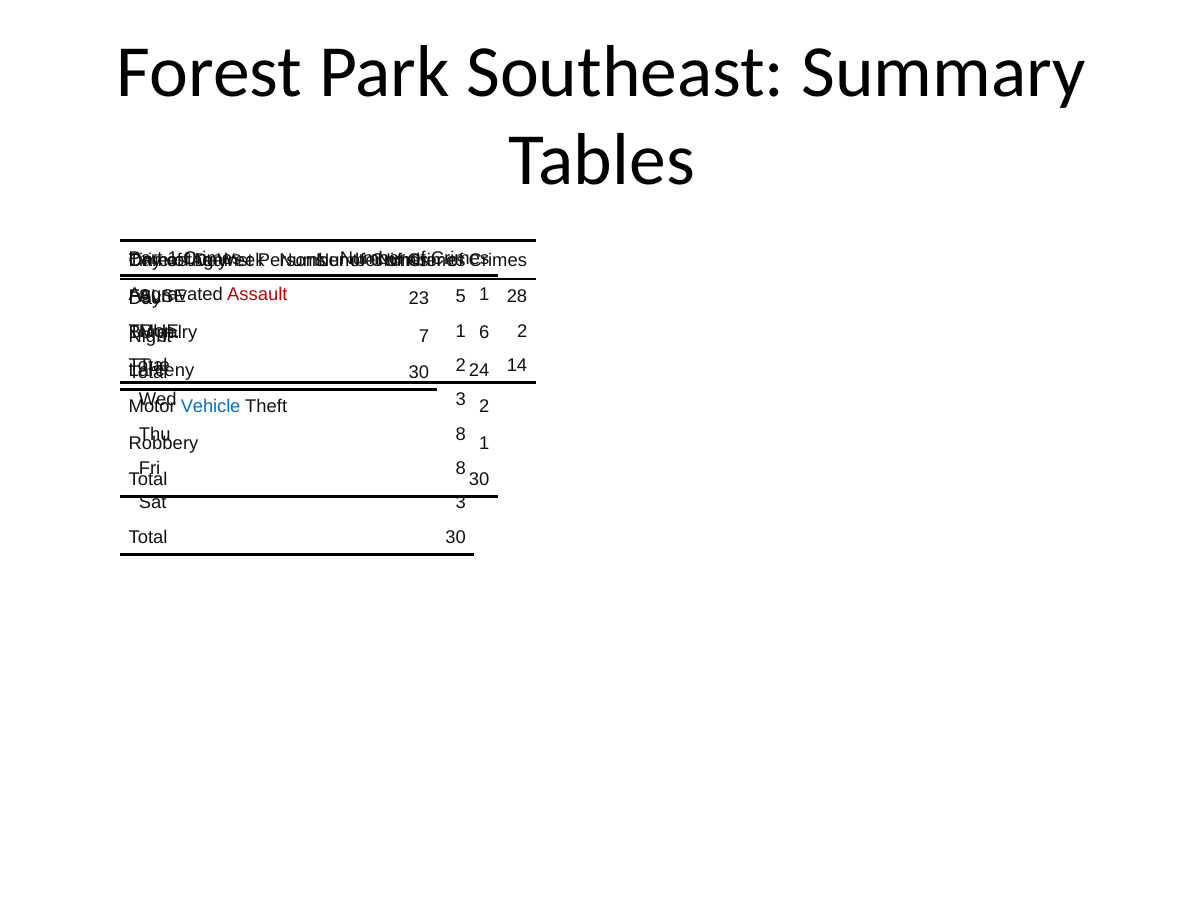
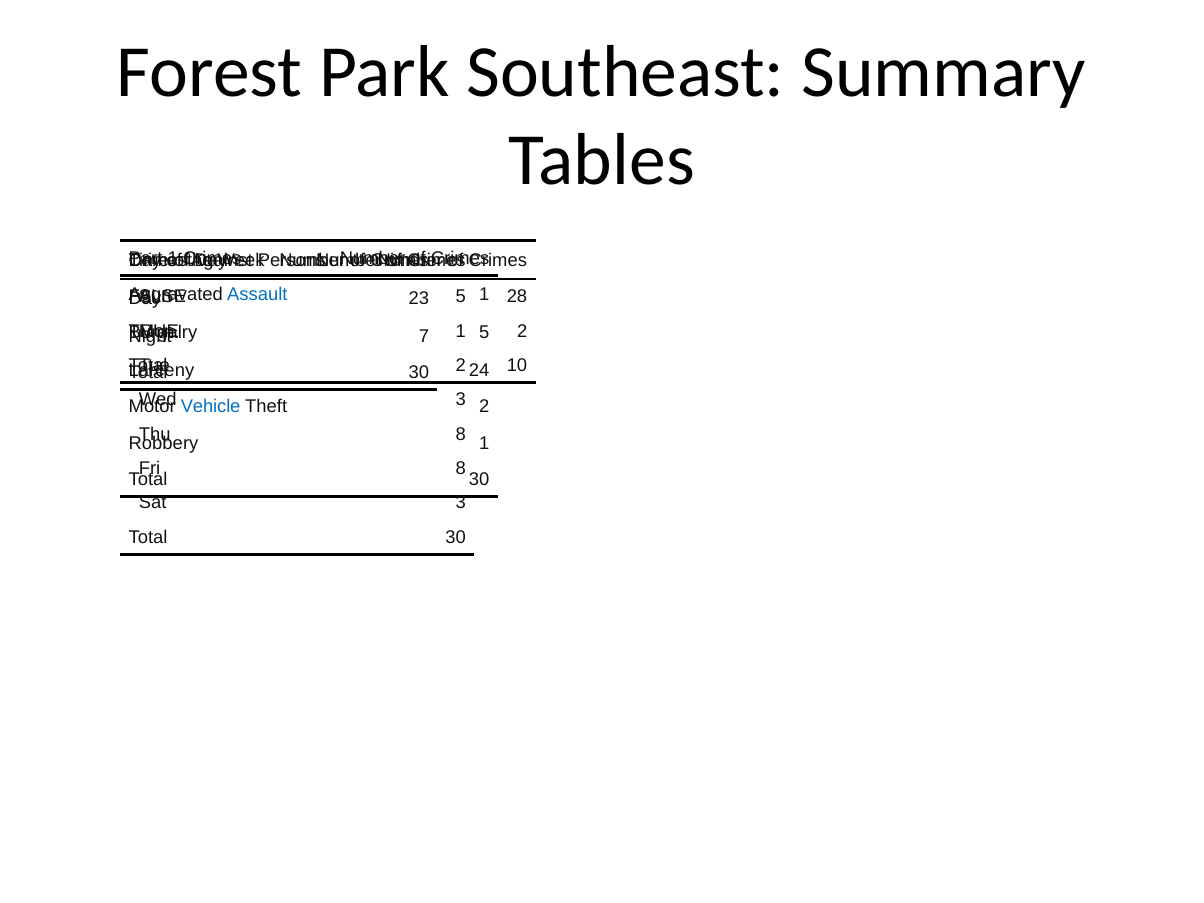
Assault colour: red -> blue
6 at (484, 333): 6 -> 5
14: 14 -> 10
